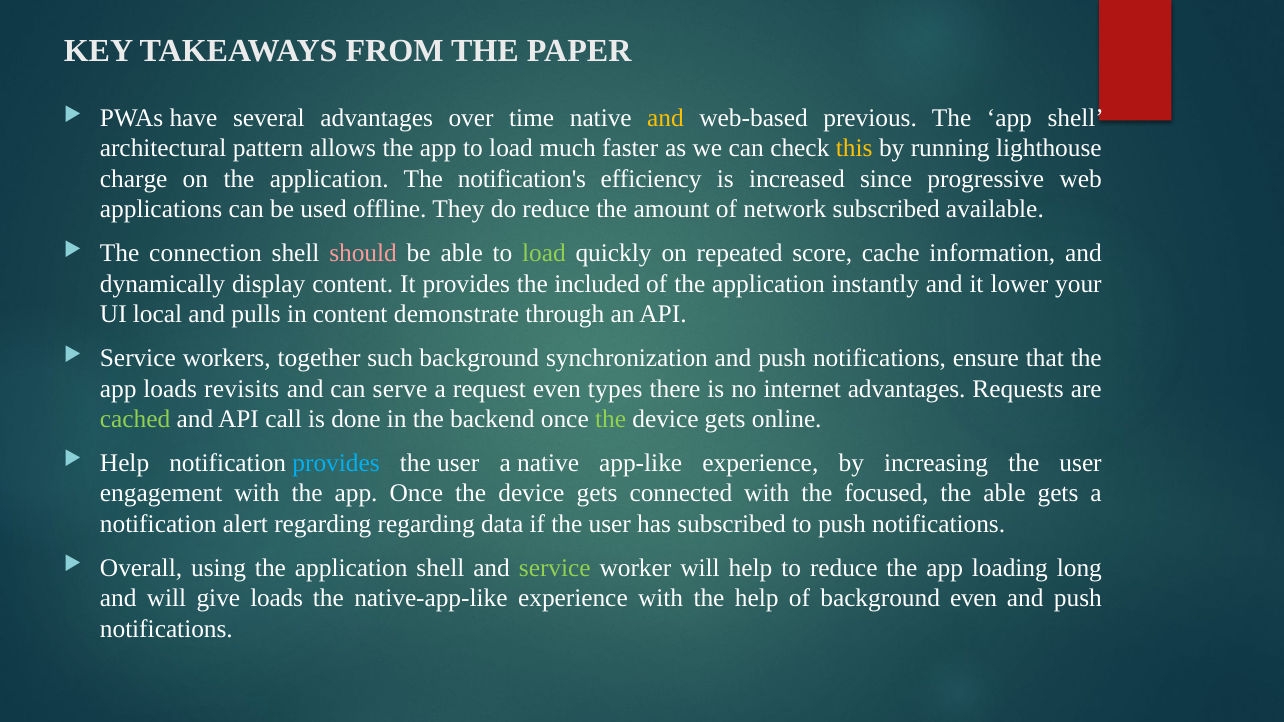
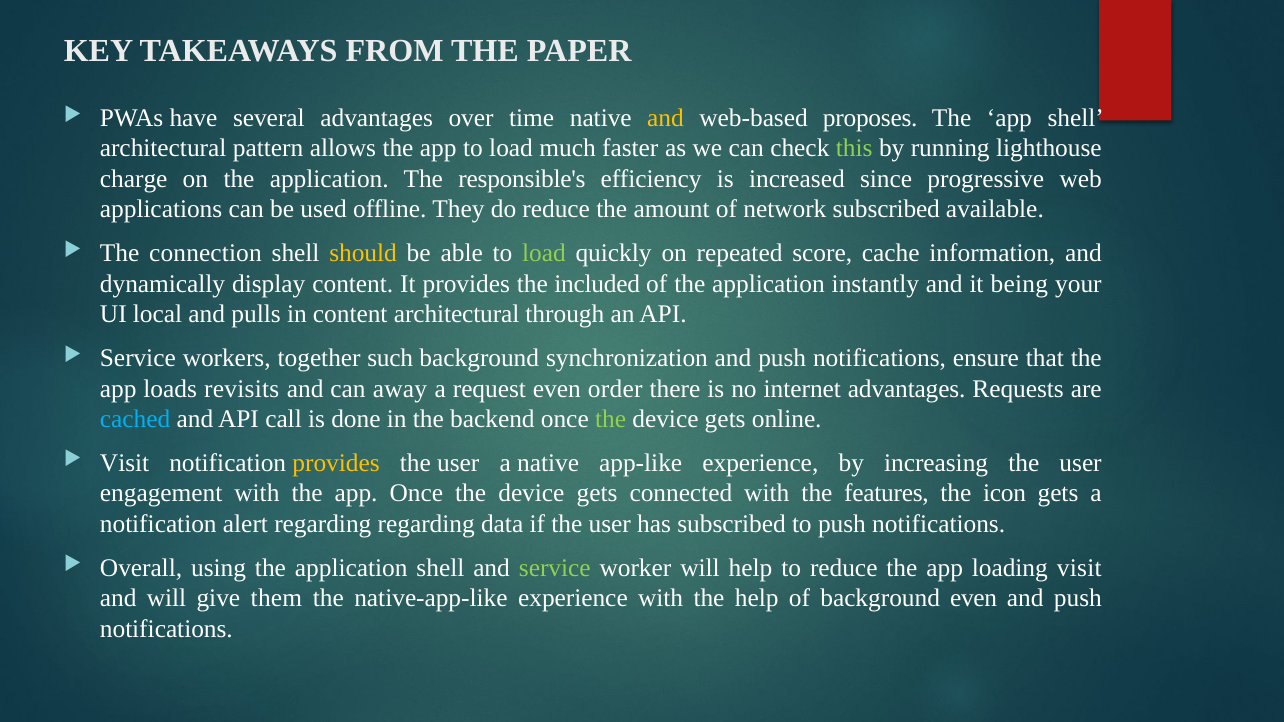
previous: previous -> proposes
this colour: yellow -> light green
notification's: notification's -> responsible's
should colour: pink -> yellow
lower: lower -> being
content demonstrate: demonstrate -> architectural
serve: serve -> away
types: types -> order
cached colour: light green -> light blue
Help at (125, 463): Help -> Visit
provides at (336, 463) colour: light blue -> yellow
focused: focused -> features
the able: able -> icon
loading long: long -> visit
give loads: loads -> them
